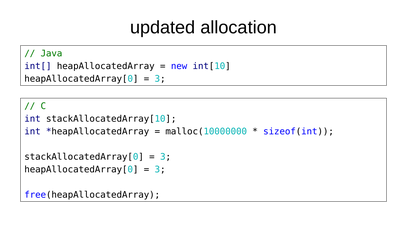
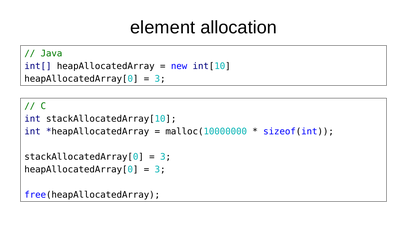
updated: updated -> element
